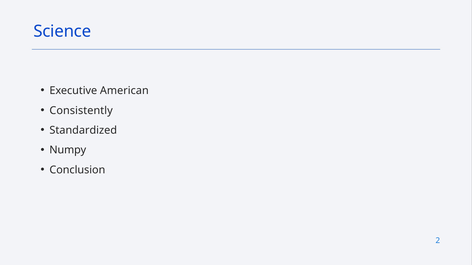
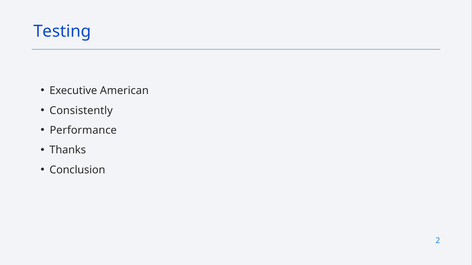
Science: Science -> Testing
Standardized: Standardized -> Performance
Numpy: Numpy -> Thanks
